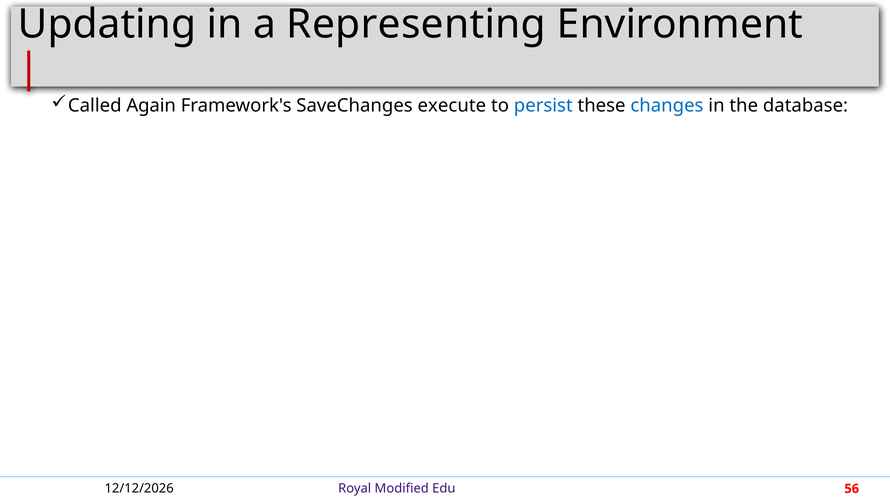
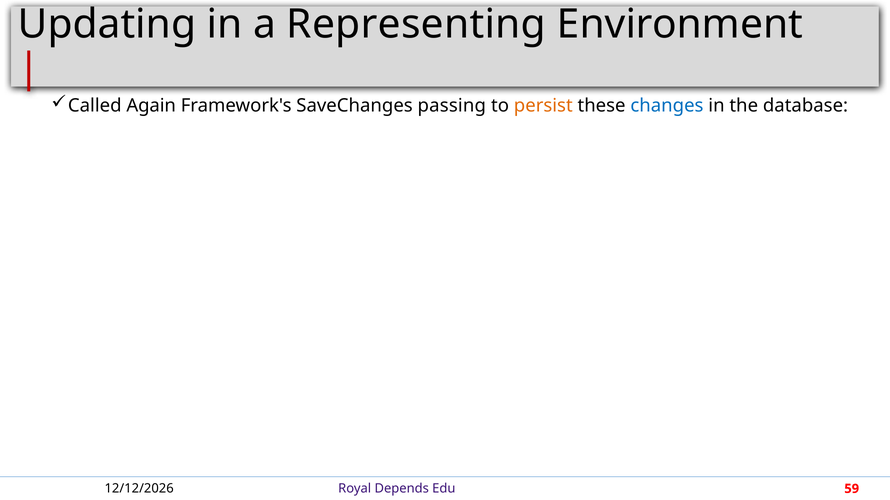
execute: execute -> passing
persist colour: blue -> orange
Modified: Modified -> Depends
56: 56 -> 59
